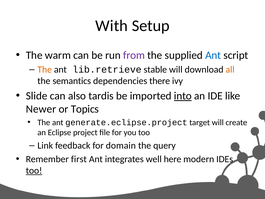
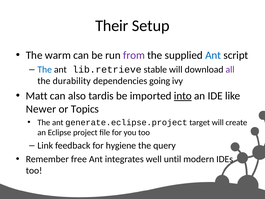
With: With -> Their
The at (45, 69) colour: orange -> blue
all colour: orange -> purple
semantics: semantics -> durability
there: there -> going
Slide: Slide -> Matt
domain: domain -> hygiene
first: first -> free
here: here -> until
too at (34, 170) underline: present -> none
